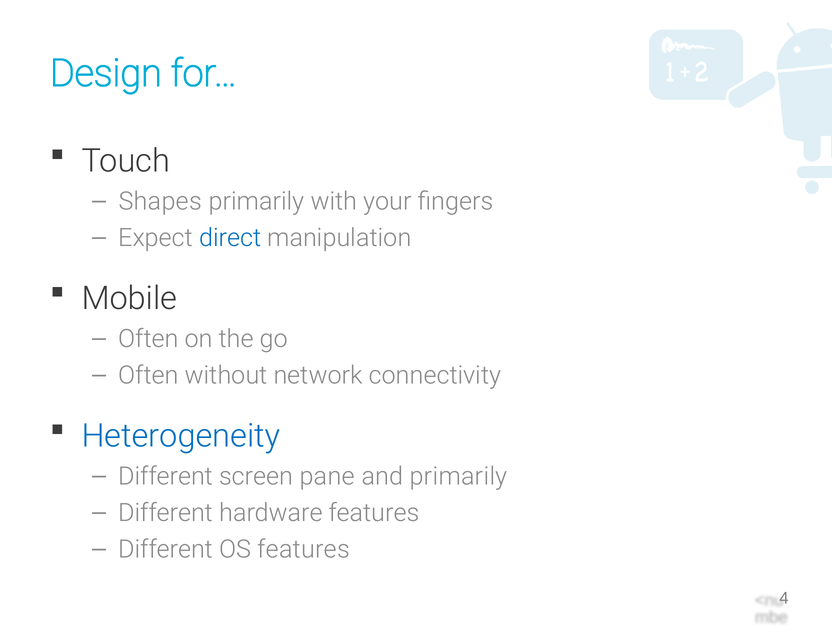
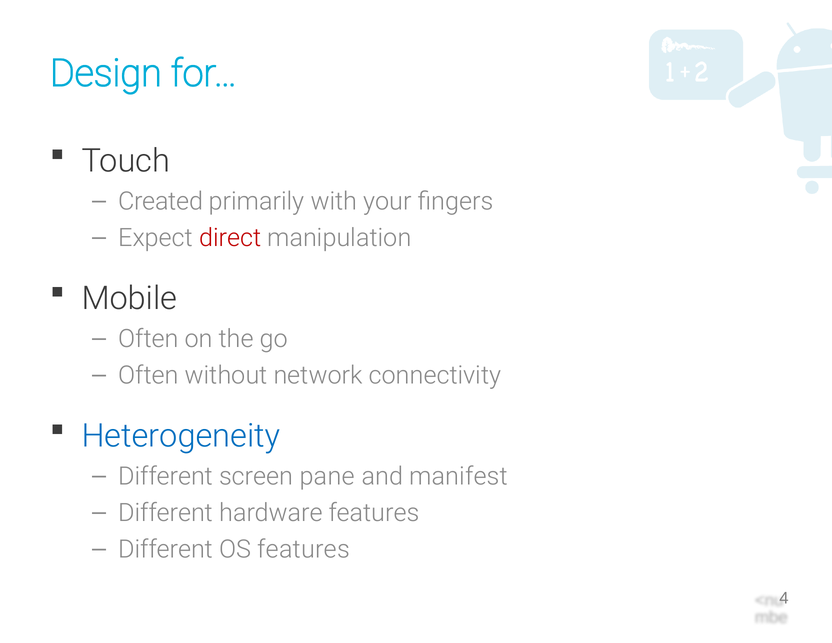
Shapes: Shapes -> Created
direct colour: blue -> red
and primarily: primarily -> manifest
